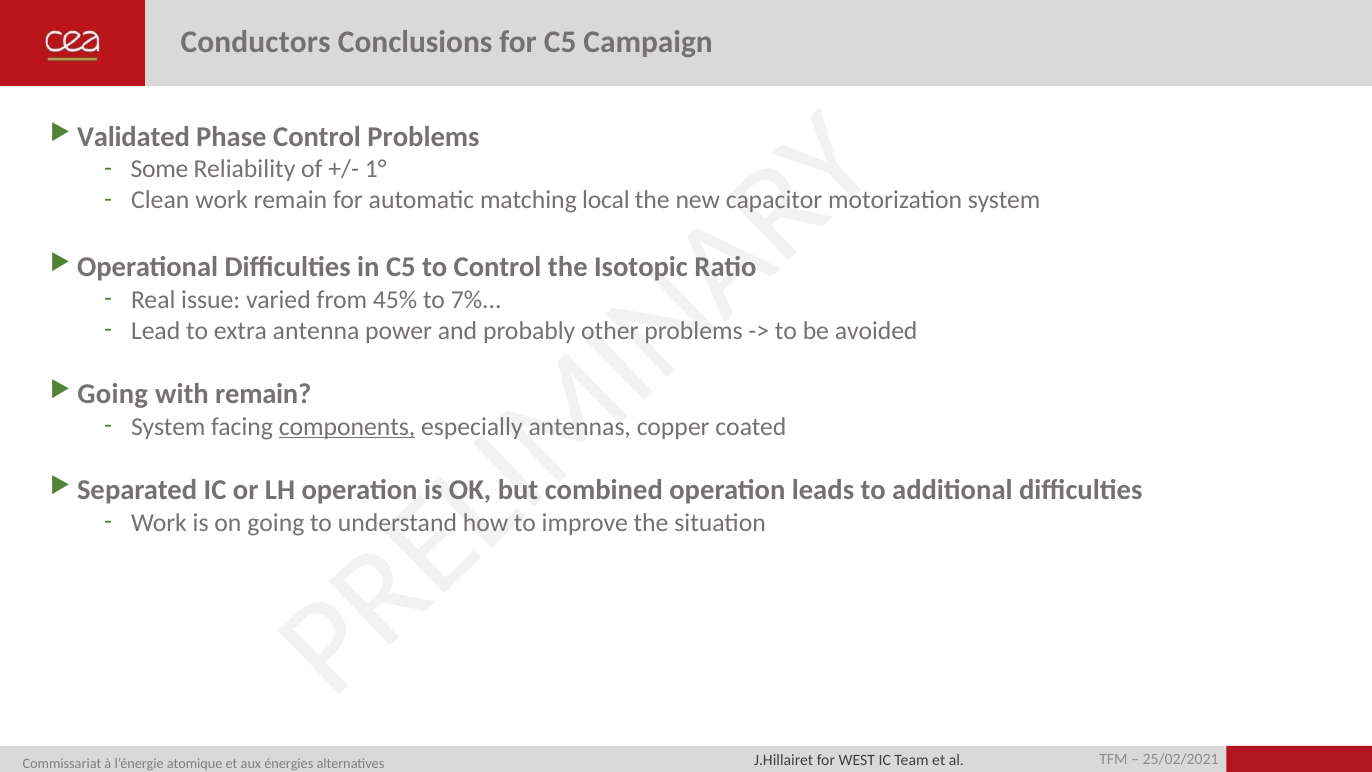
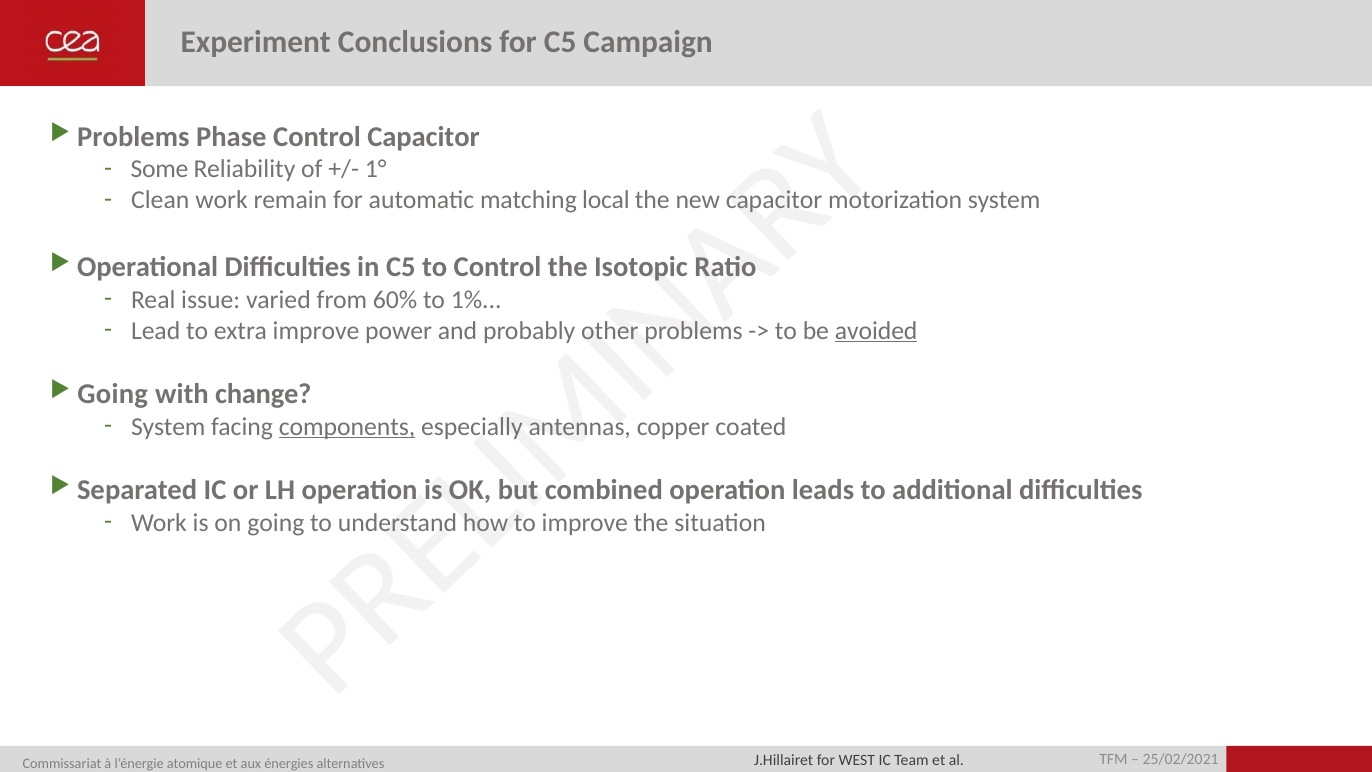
Conductors: Conductors -> Experiment
Validated at (133, 137): Validated -> Problems
Control Problems: Problems -> Capacitor
45%: 45% -> 60%
7%: 7% -> 1%
extra antenna: antenna -> improve
avoided underline: none -> present
with remain: remain -> change
